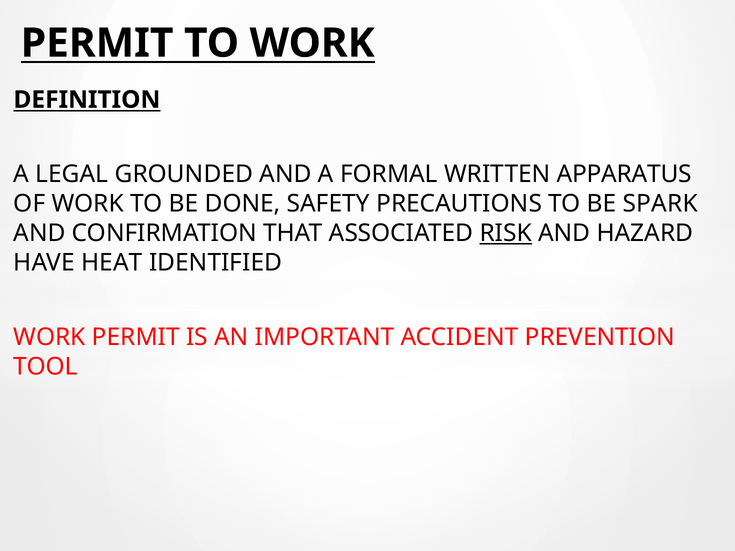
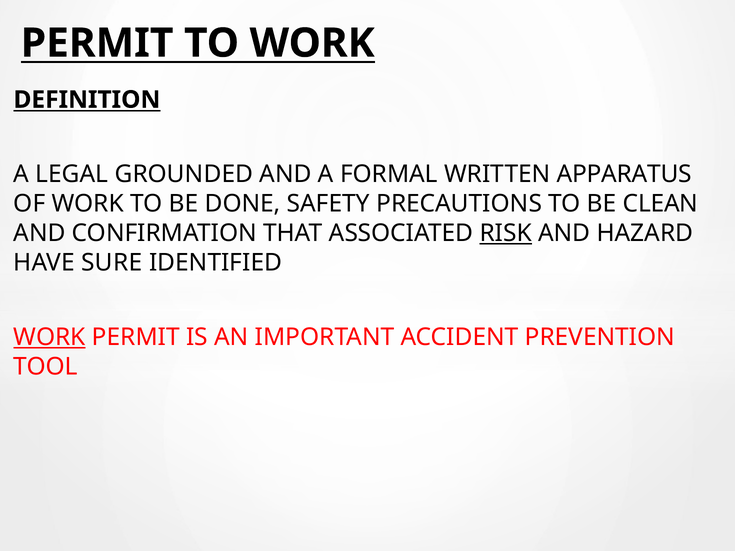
SPARK: SPARK -> CLEAN
HEAT: HEAT -> SURE
WORK at (50, 337) underline: none -> present
